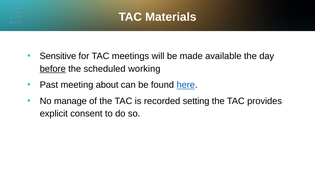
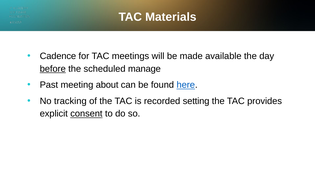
Sensitive: Sensitive -> Cadence
working: working -> manage
manage: manage -> tracking
consent underline: none -> present
